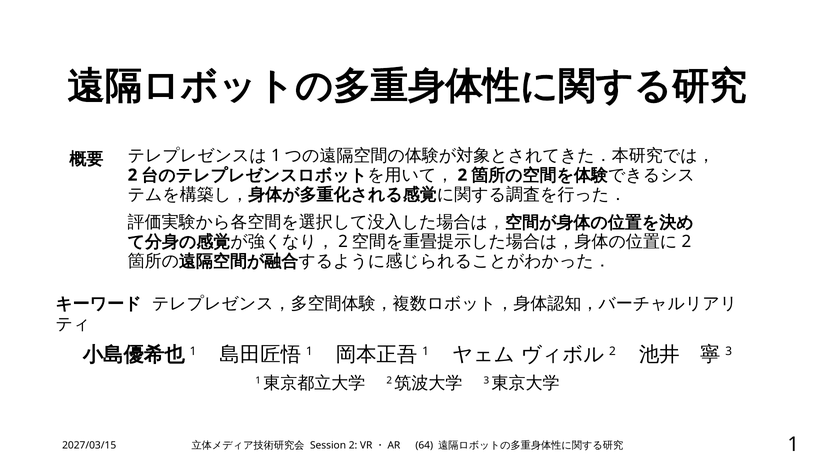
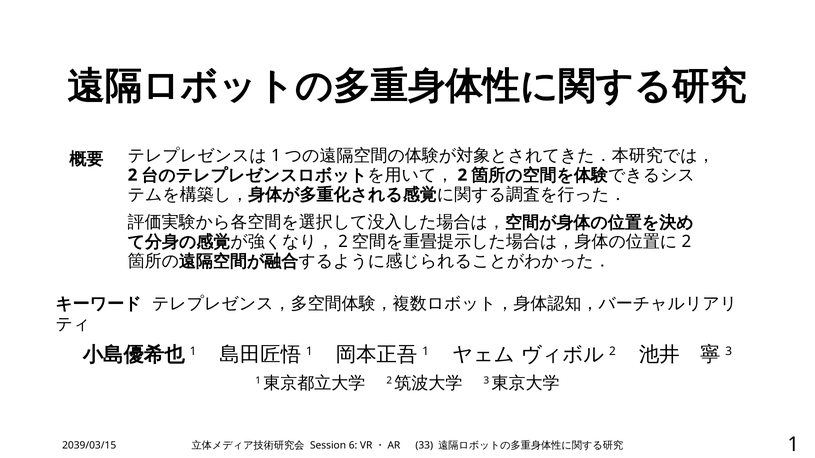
Session 2: 2 -> 6
64: 64 -> 33
2027/03/15: 2027/03/15 -> 2039/03/15
